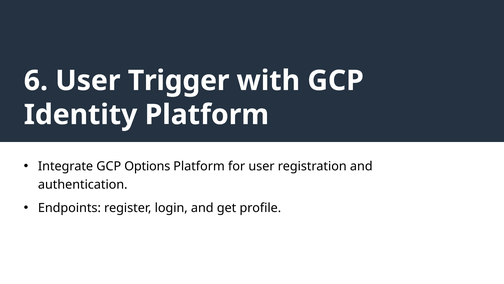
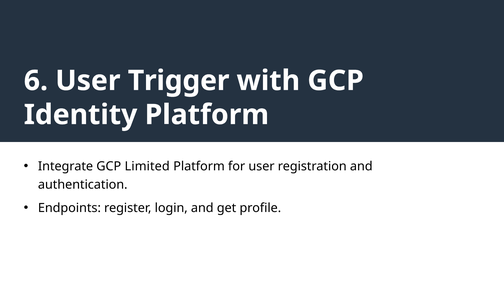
Options: Options -> Limited
